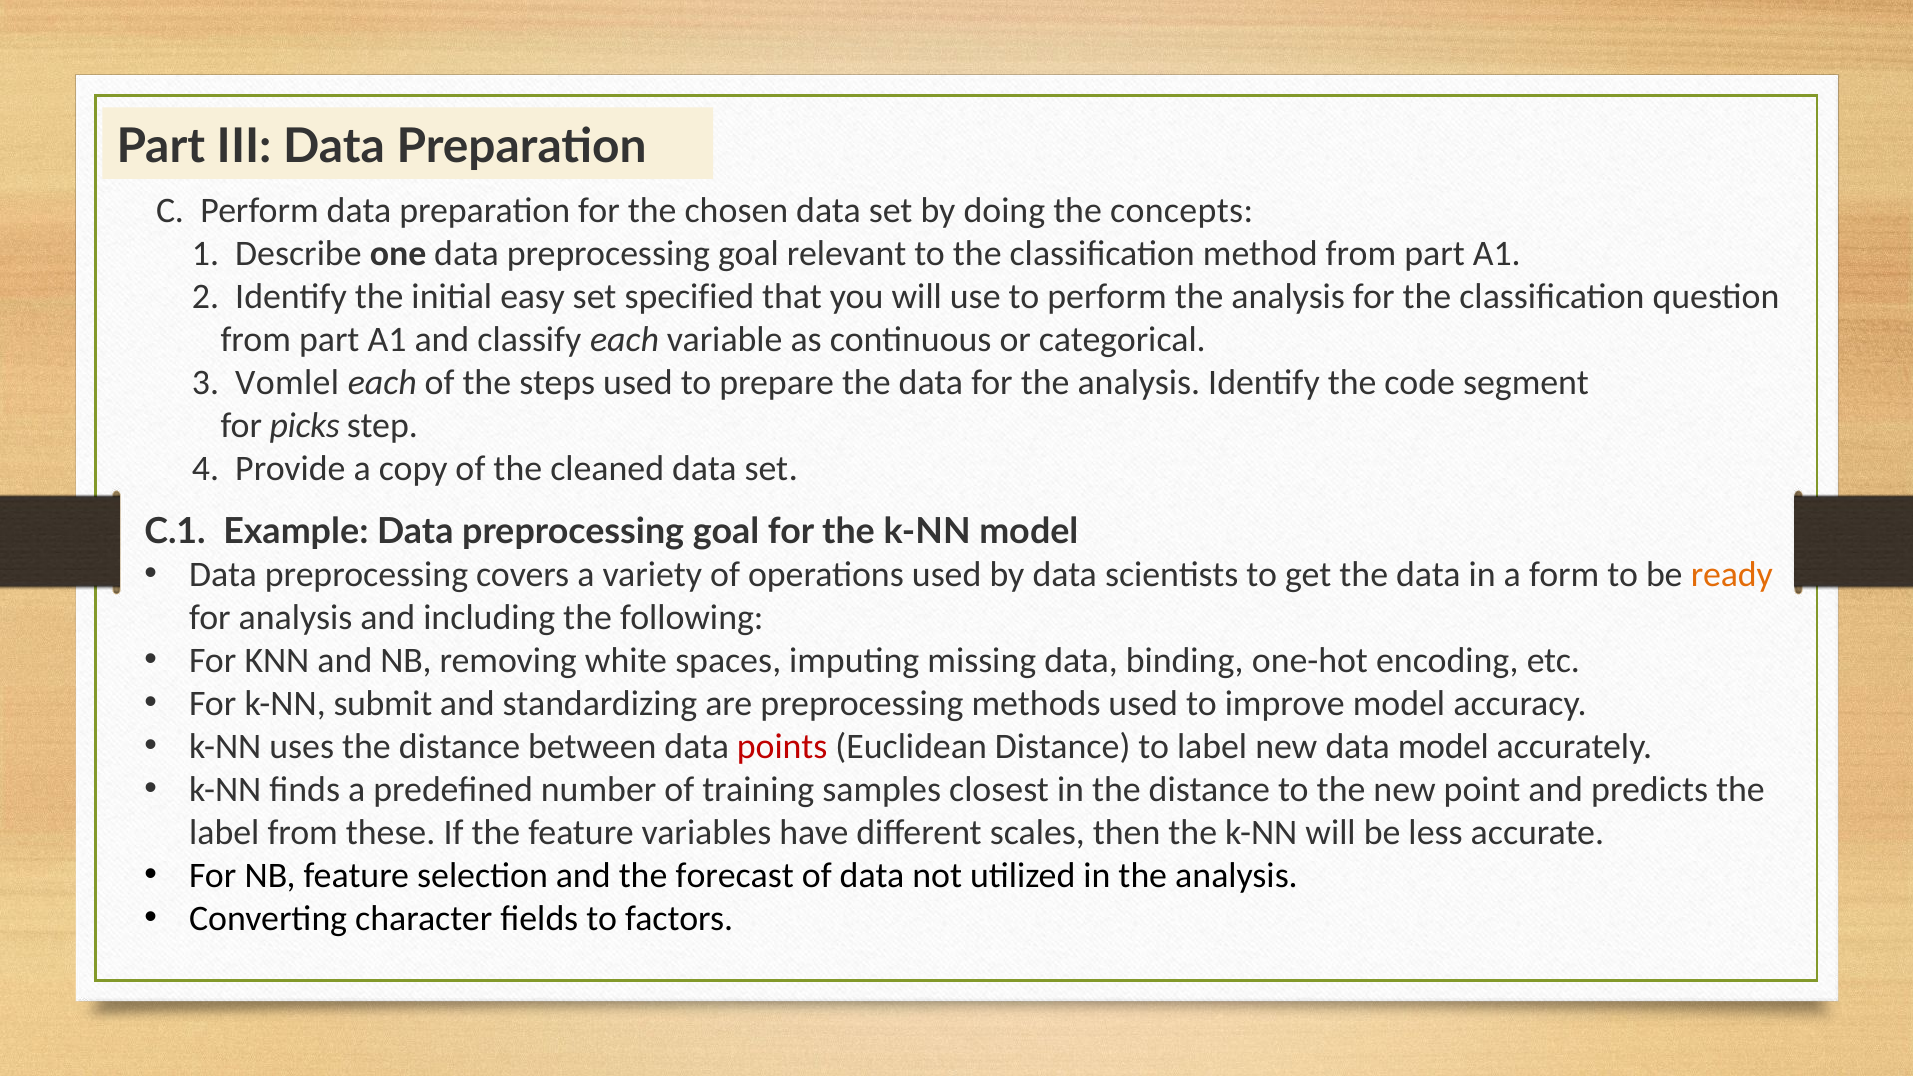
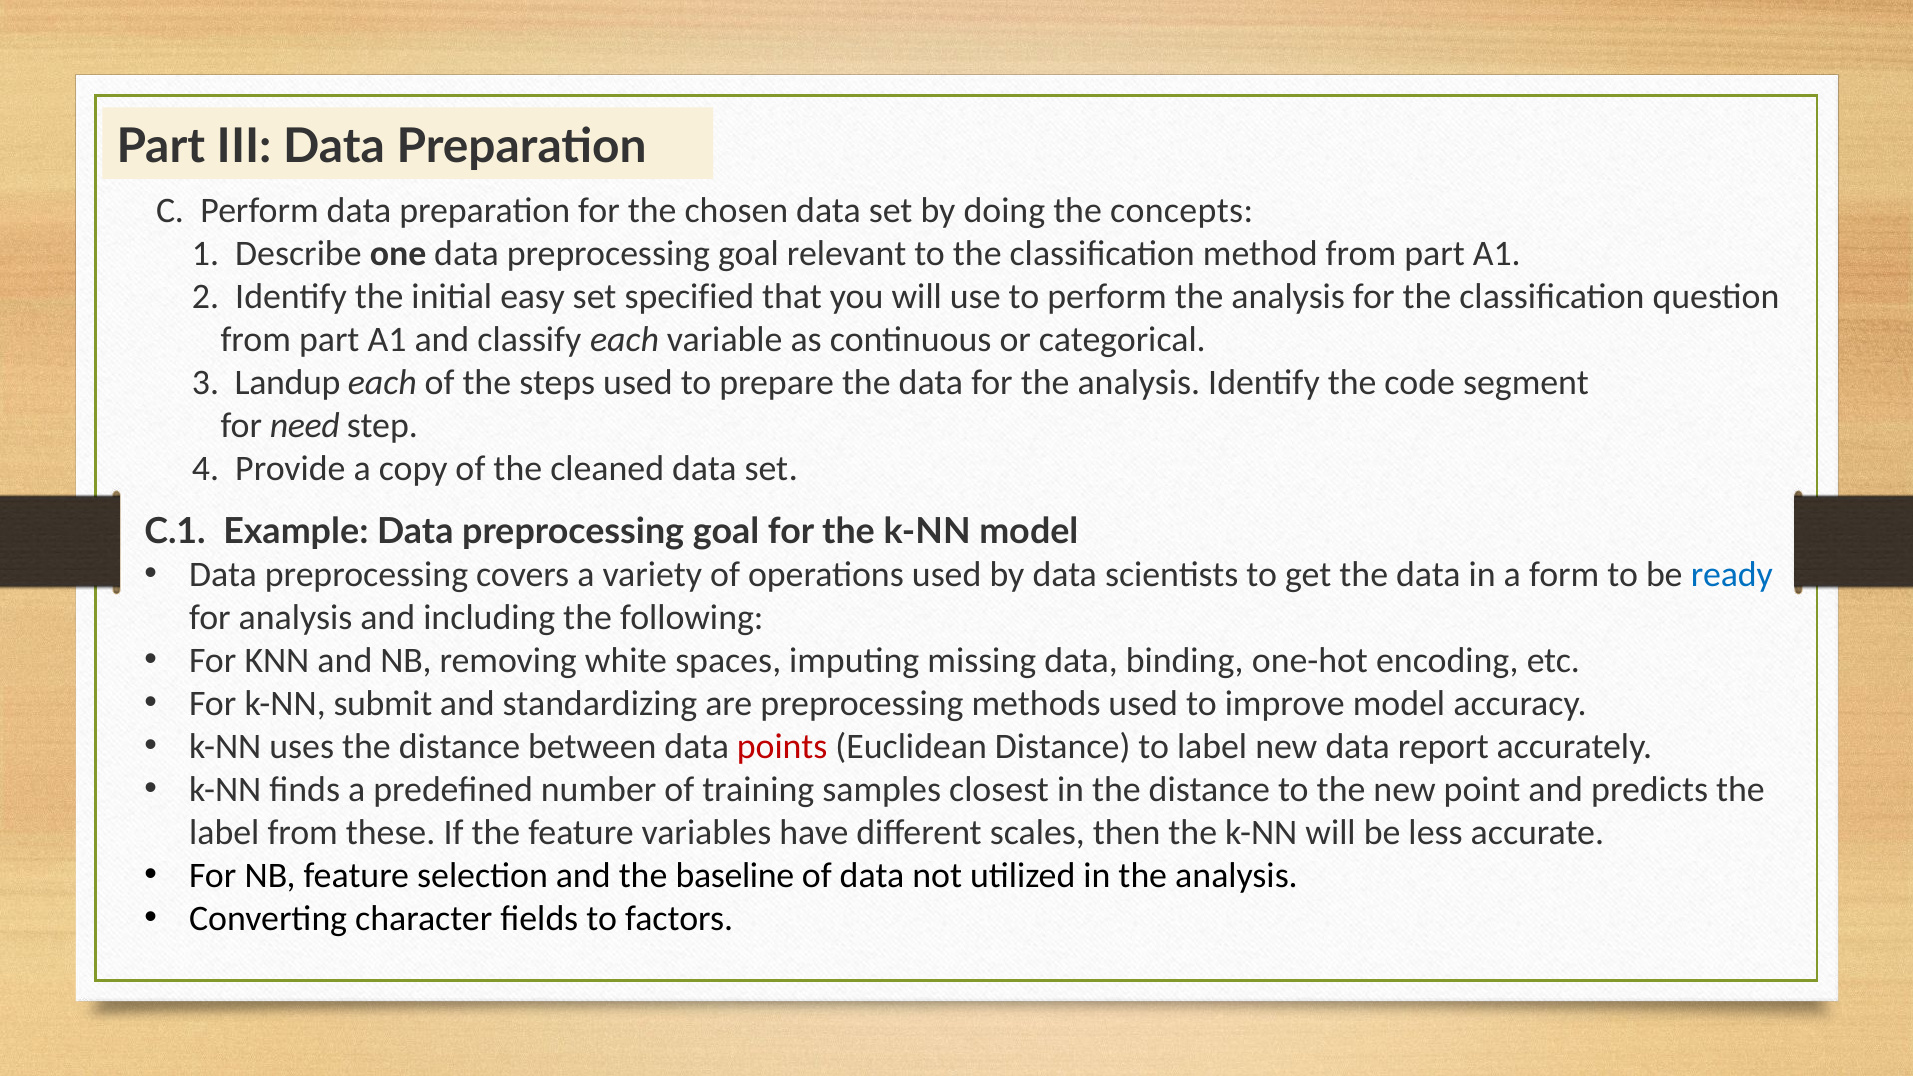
Vomlel: Vomlel -> Landup
picks: picks -> need
ready colour: orange -> blue
data model: model -> report
forecast: forecast -> baseline
